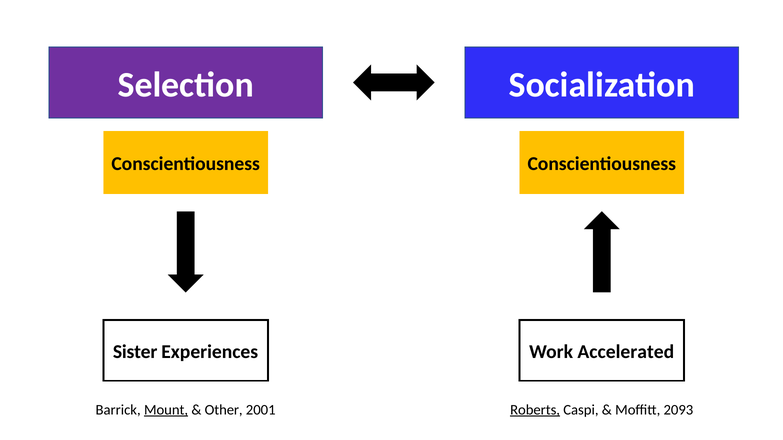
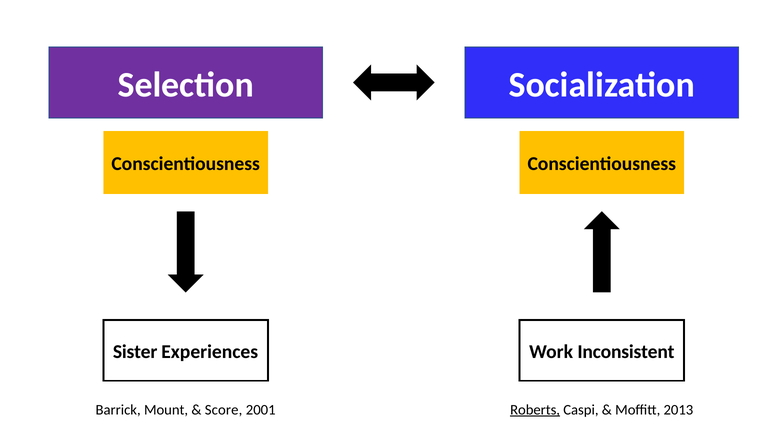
Accelerated: Accelerated -> Inconsistent
Mount underline: present -> none
Other: Other -> Score
2093: 2093 -> 2013
